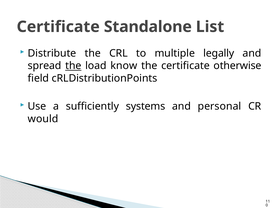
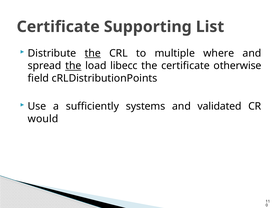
Standalone: Standalone -> Supporting
the at (93, 53) underline: none -> present
legally: legally -> where
know: know -> libecc
personal: personal -> validated
